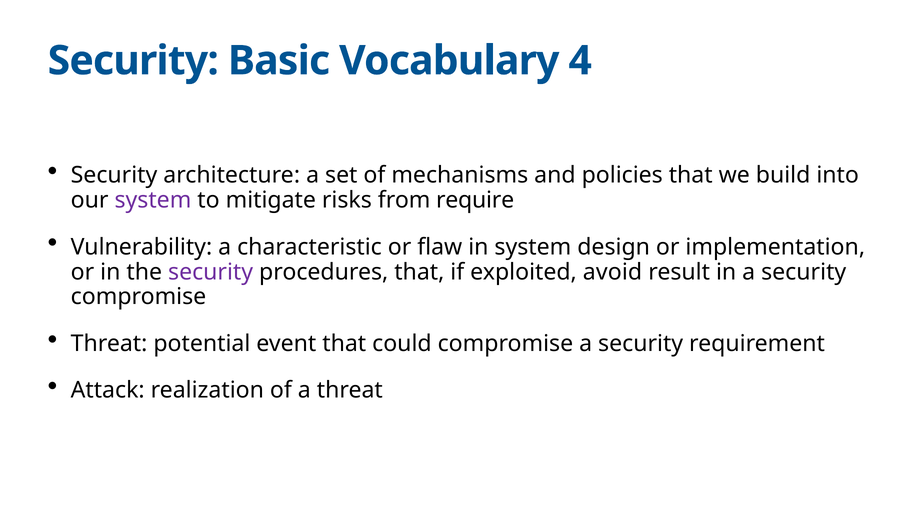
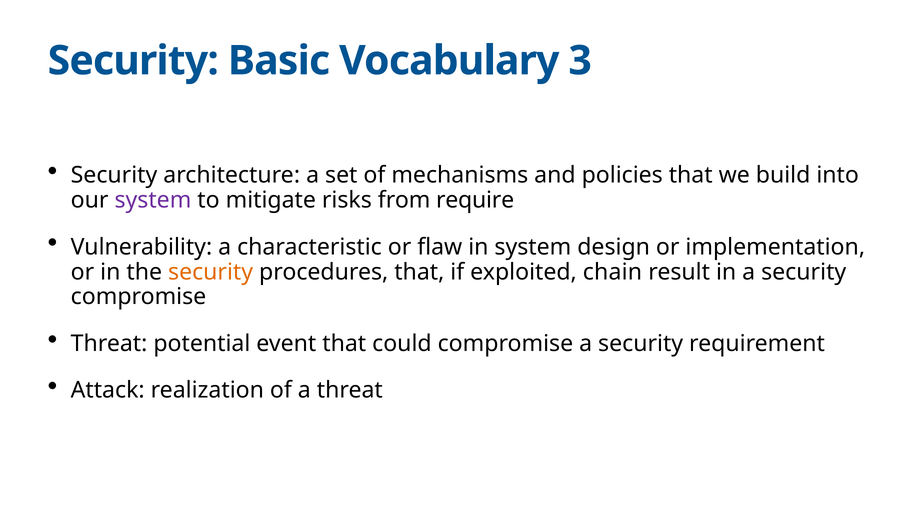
4: 4 -> 3
security at (211, 272) colour: purple -> orange
avoid: avoid -> chain
